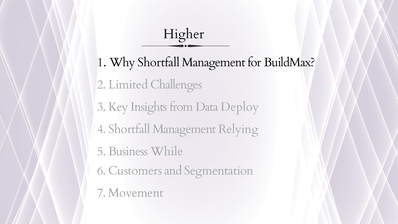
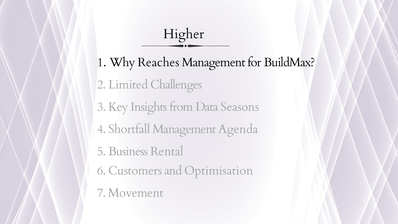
Why Shortfall: Shortfall -> Reaches
Deploy: Deploy -> Seasons
Relying: Relying -> Agenda
While: While -> Rental
Segmentation: Segmentation -> Optimisation
